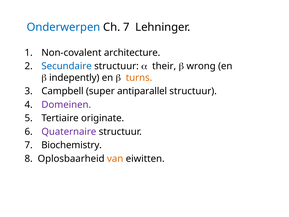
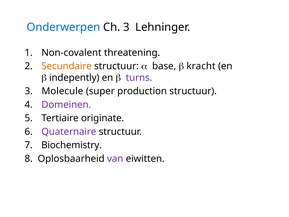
Ch 7: 7 -> 3
architecture: architecture -> threatening
Secundaire colour: blue -> orange
their: their -> base
wrong: wrong -> kracht
turns colour: orange -> purple
Campbell: Campbell -> Molecule
antiparallel: antiparallel -> production
van colour: orange -> purple
